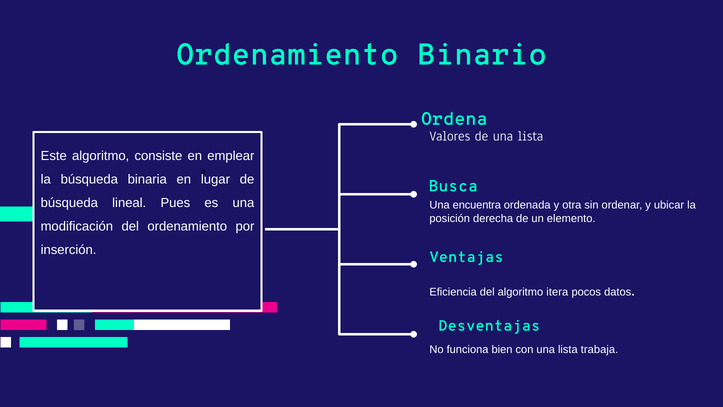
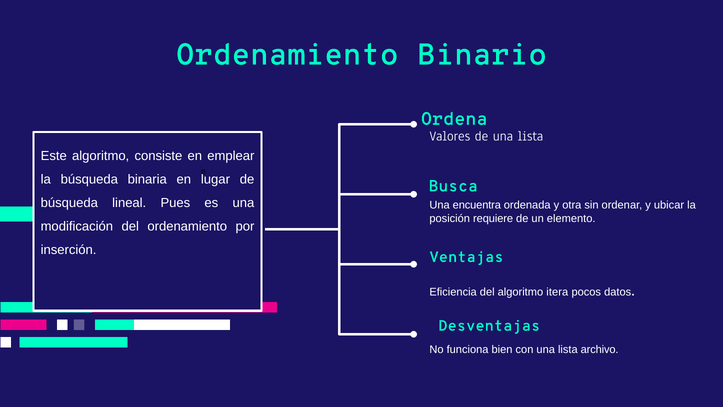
derecha: derecha -> requiere
trabaja: trabaja -> archivo
